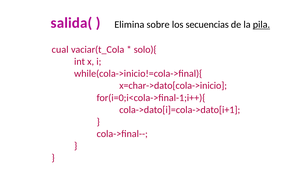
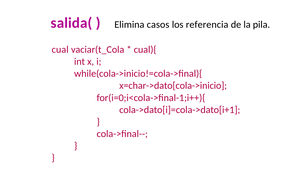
sobre: sobre -> casos
secuencias: secuencias -> referencia
pila underline: present -> none
solo){: solo){ -> cual){
